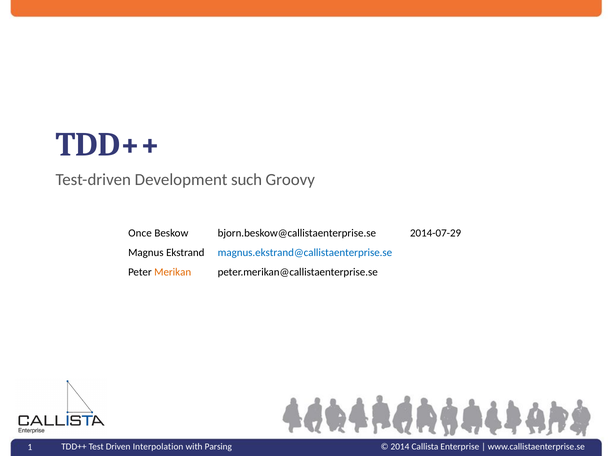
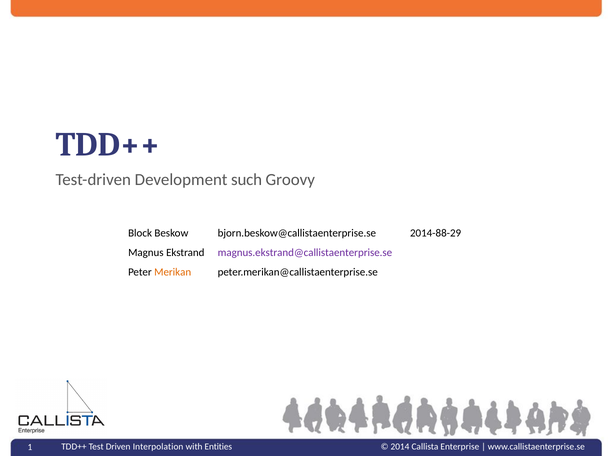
Once: Once -> Block
2014-07-29: 2014-07-29 -> 2014-88-29
magnus.ekstrand@callistaenterprise.se colour: blue -> purple
Parsing: Parsing -> Entities
